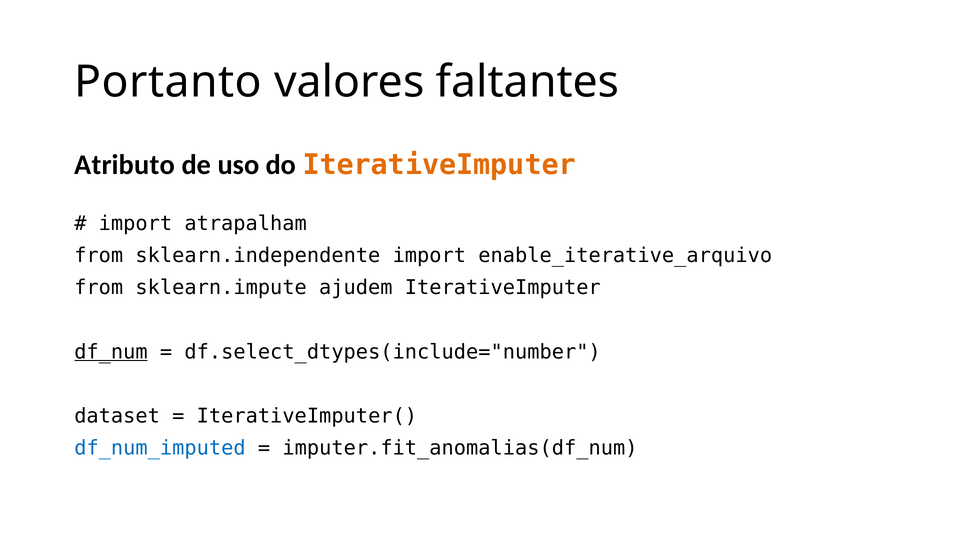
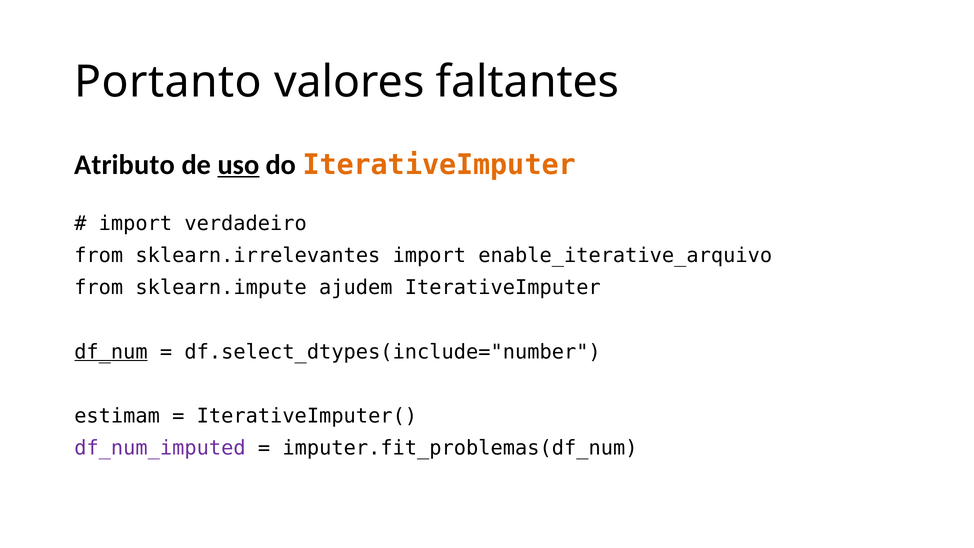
uso underline: none -> present
atrapalham: atrapalham -> verdadeiro
sklearn.independente: sklearn.independente -> sklearn.irrelevantes
dataset: dataset -> estimam
df_num_imputed colour: blue -> purple
imputer.fit_anomalias(df_num: imputer.fit_anomalias(df_num -> imputer.fit_problemas(df_num
